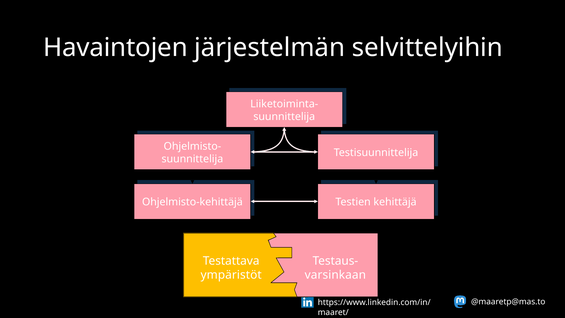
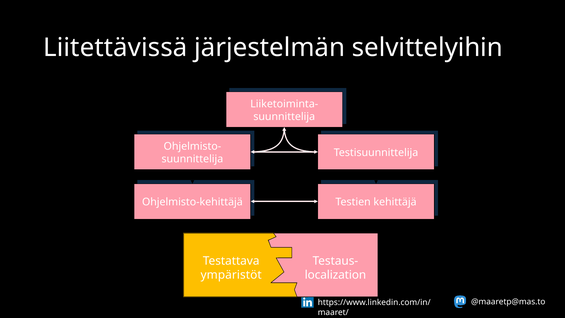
Havaintojen: Havaintojen -> Liitettävissä
varsinkaan: varsinkaan -> localization
